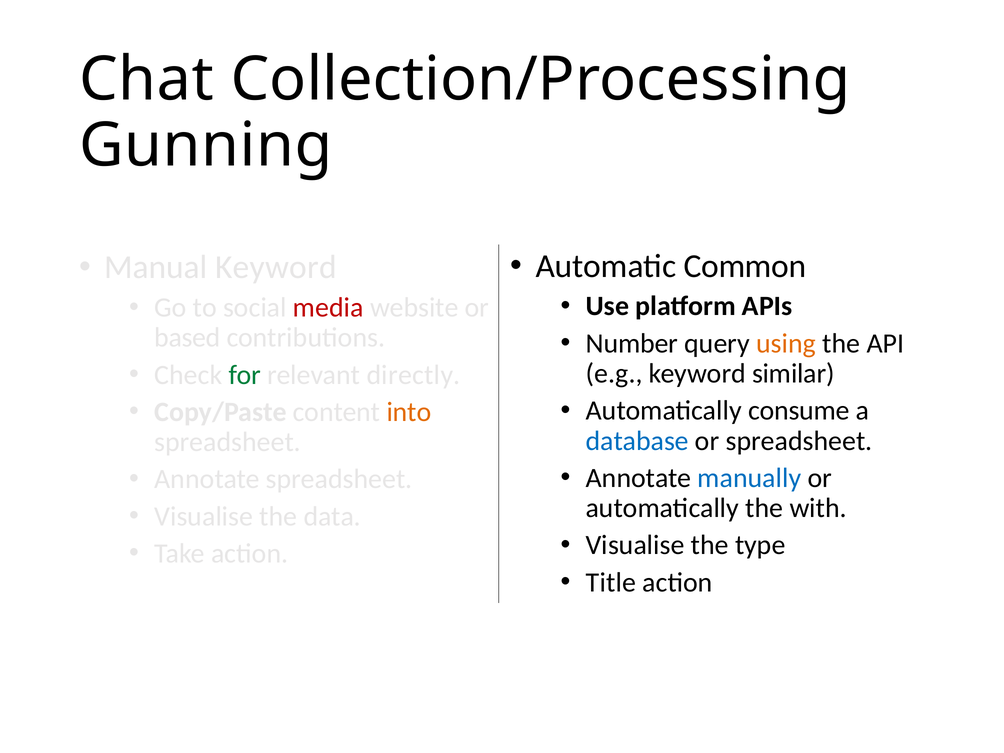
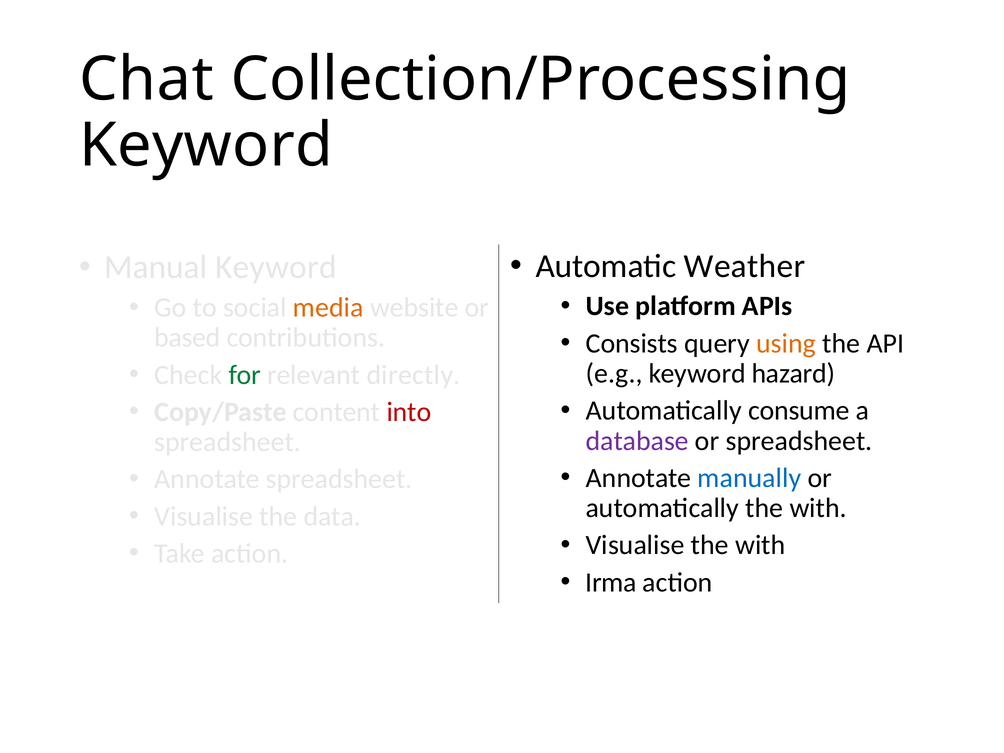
Gunning at (206, 146): Gunning -> Keyword
Common: Common -> Weather
media colour: red -> orange
Number: Number -> Consists
similar: similar -> hazard
into colour: orange -> red
database colour: blue -> purple
Visualise the type: type -> with
Title: Title -> Irma
